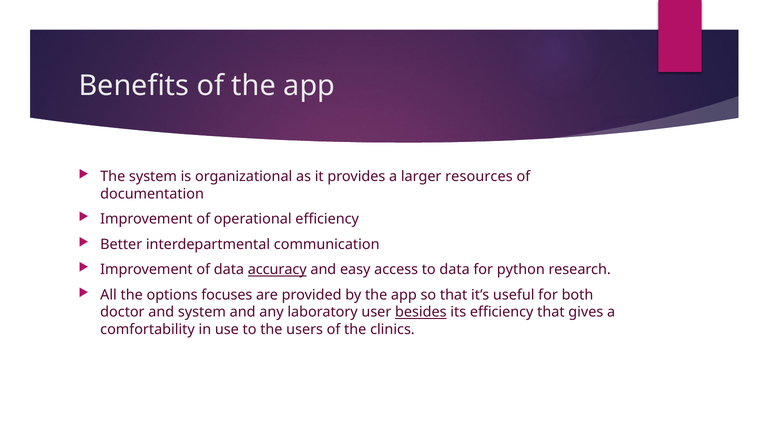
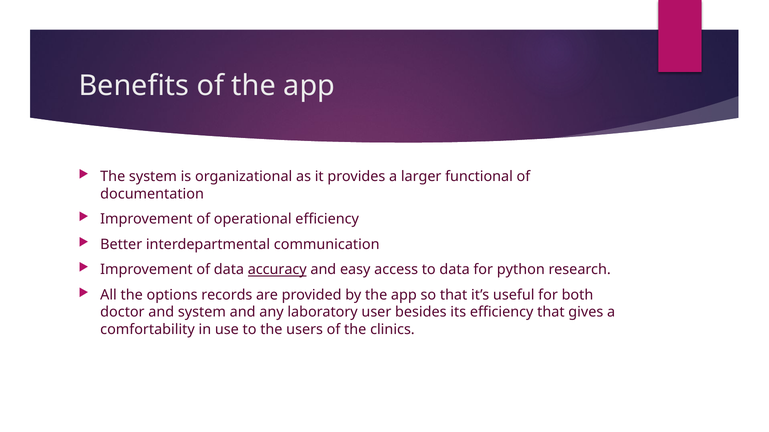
resources: resources -> functional
focuses: focuses -> records
besides underline: present -> none
